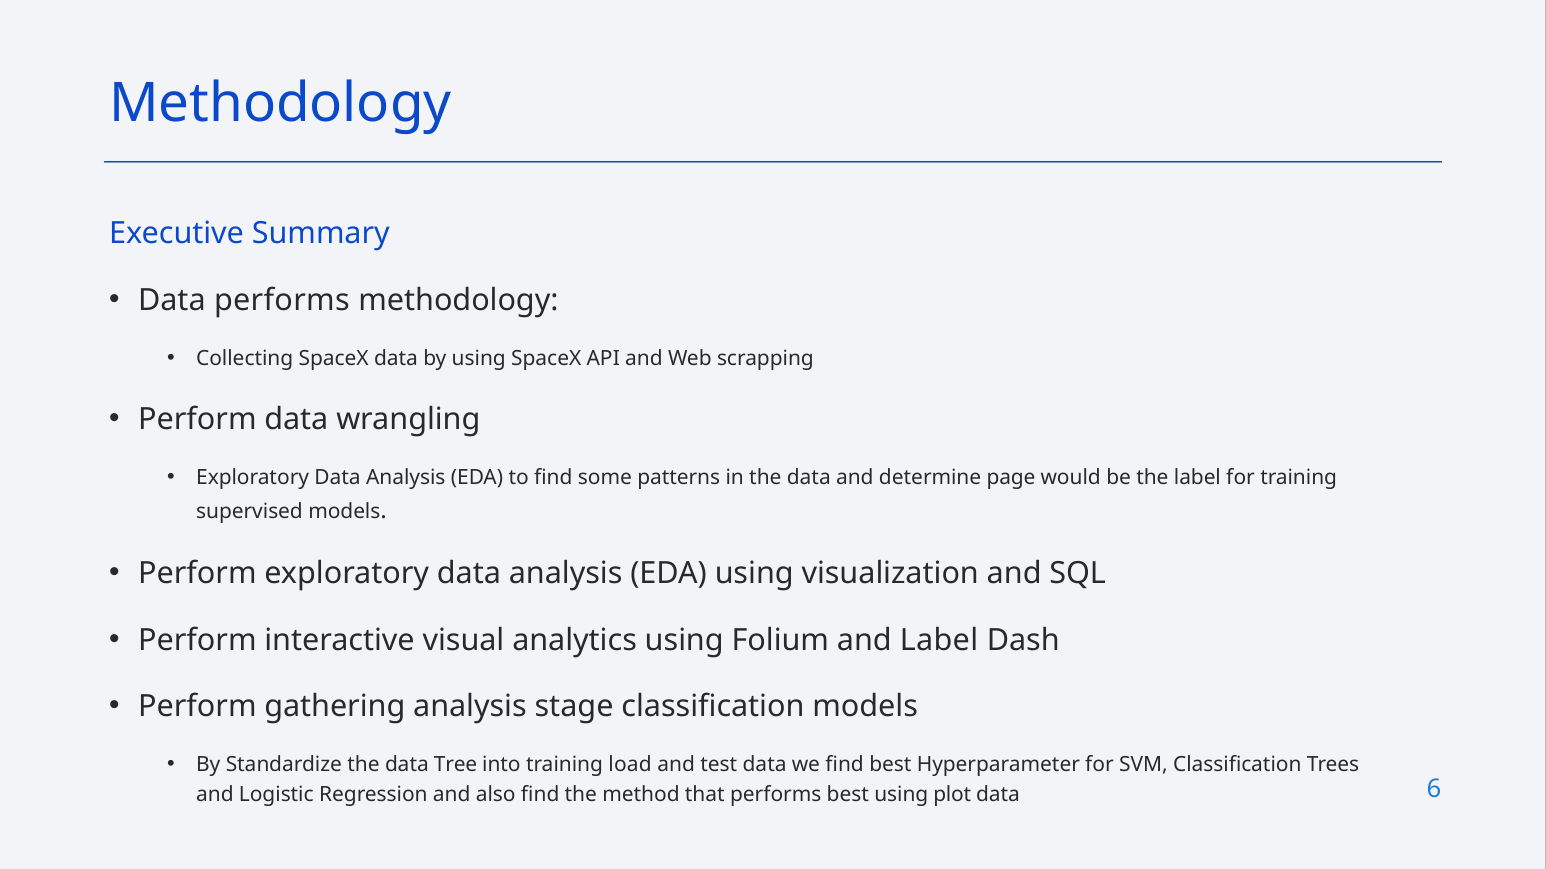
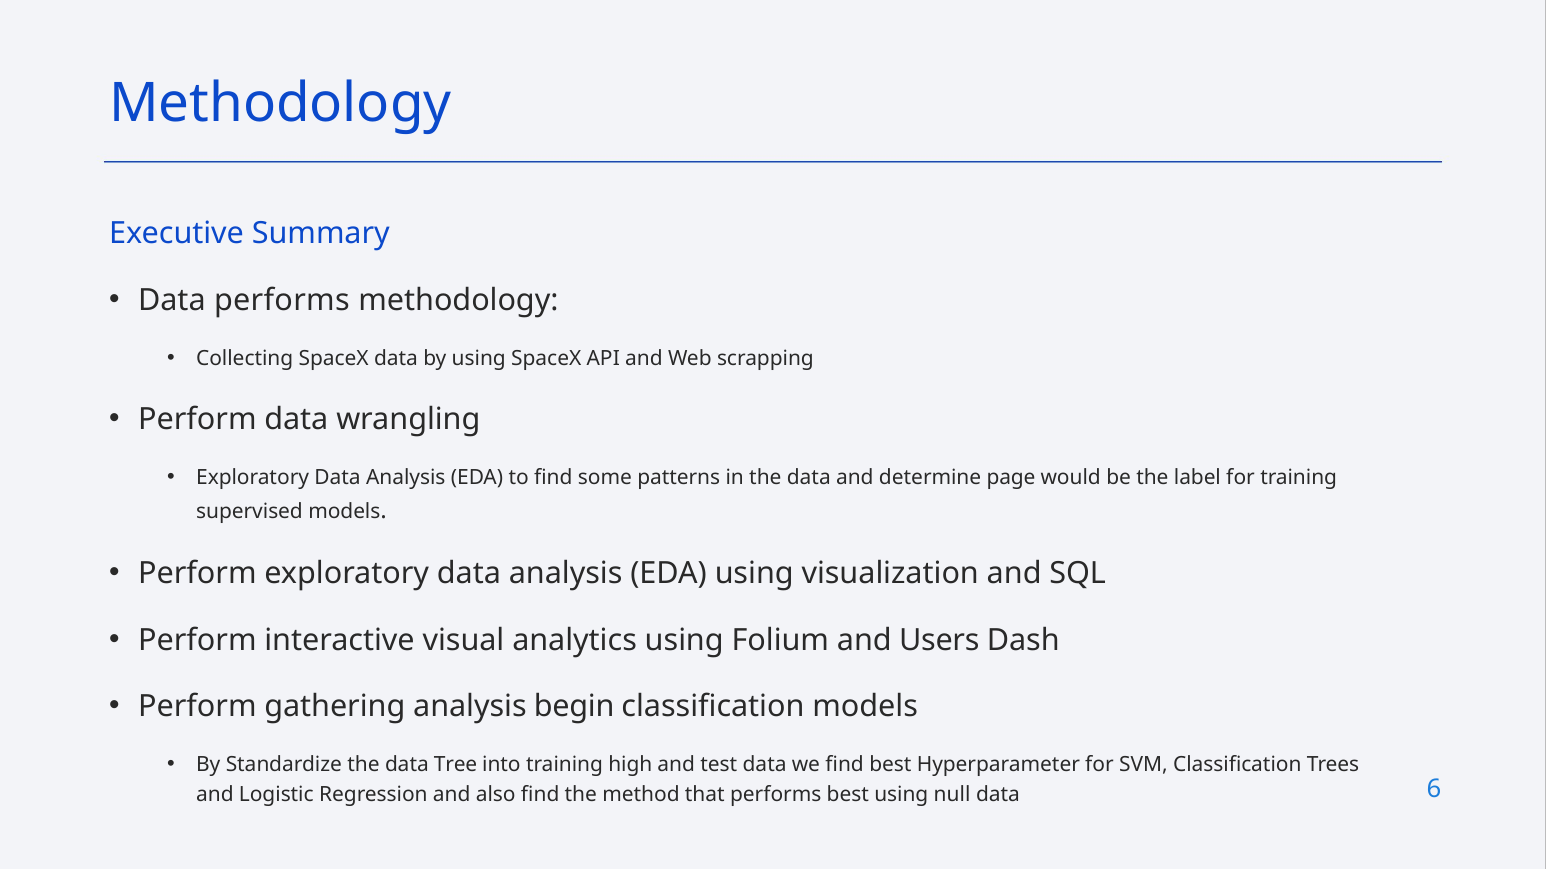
and Label: Label -> Users
stage: stage -> begin
load: load -> high
plot: plot -> null
